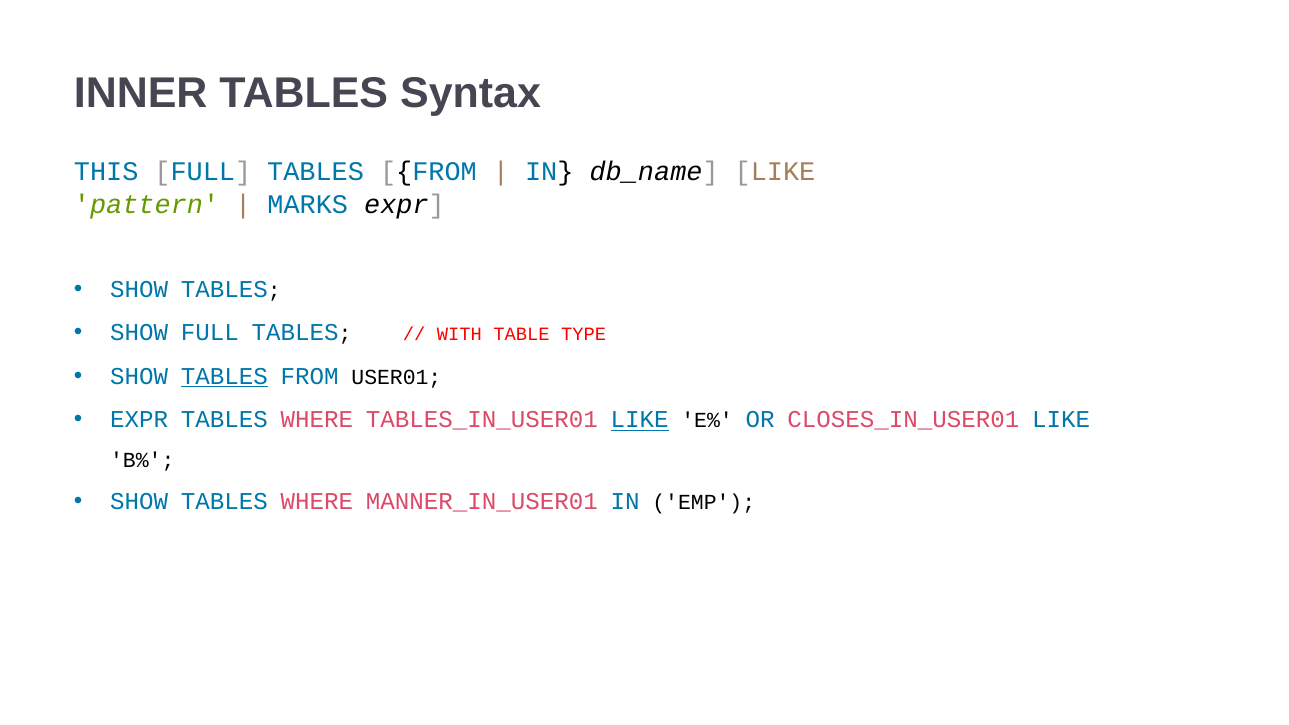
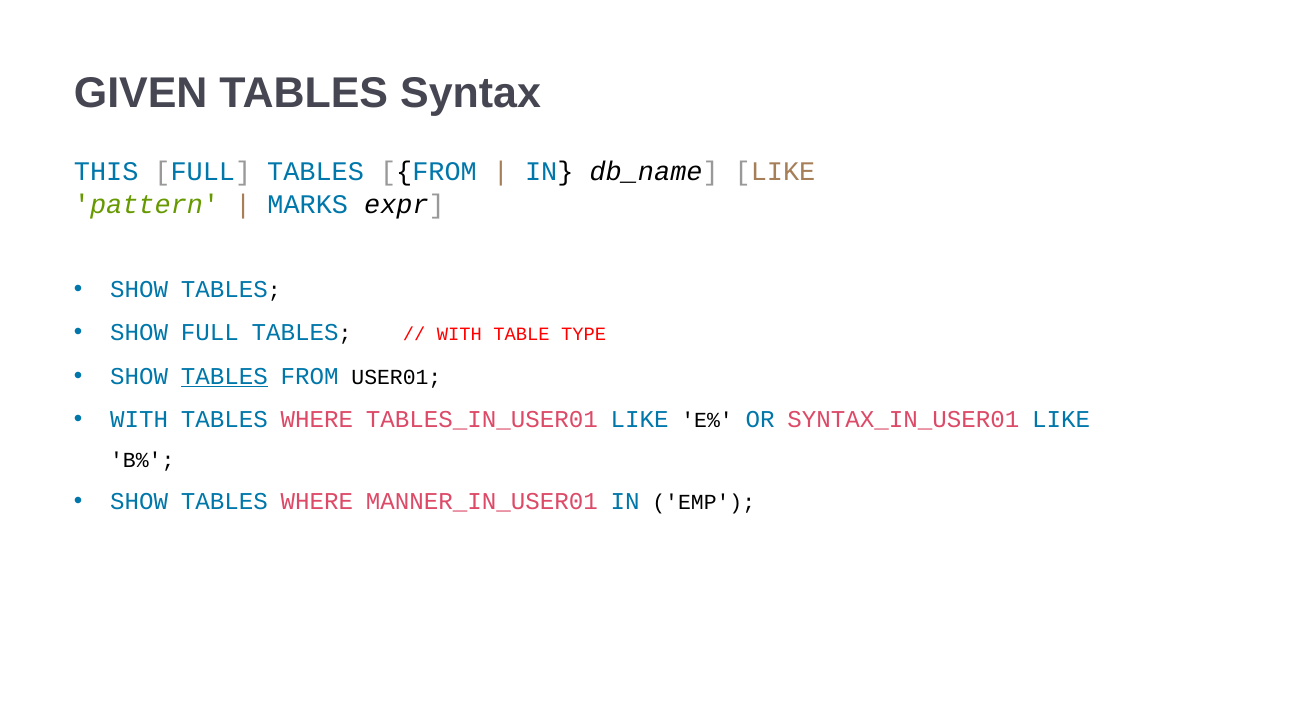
INNER: INNER -> GIVEN
EXPR at (139, 420): EXPR -> WITH
LIKE at (640, 420) underline: present -> none
CLOSES_IN_USER01: CLOSES_IN_USER01 -> SYNTAX_IN_USER01
